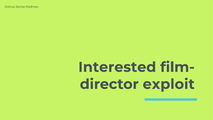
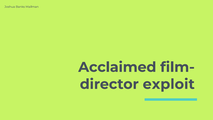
Interested: Interested -> Acclaimed
